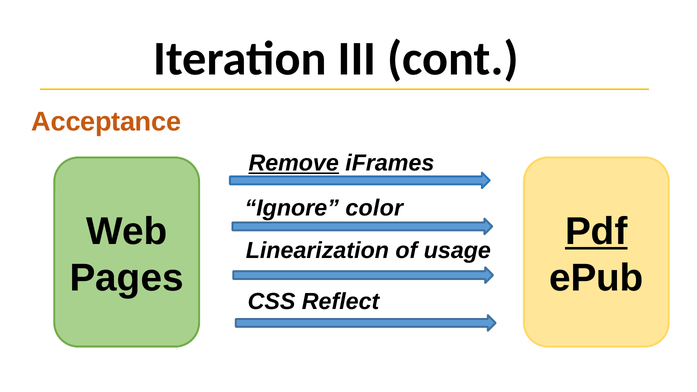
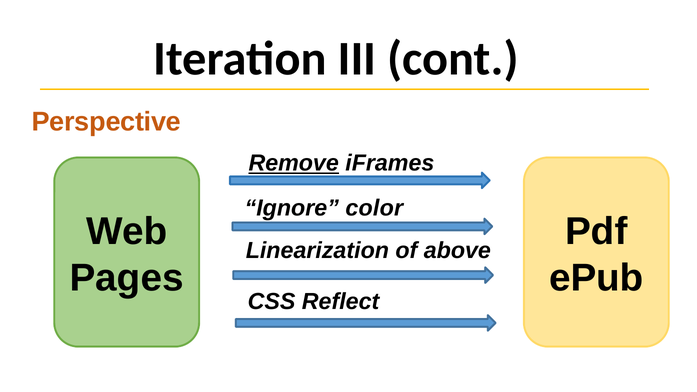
Acceptance: Acceptance -> Perspective
Pdf underline: present -> none
usage: usage -> above
